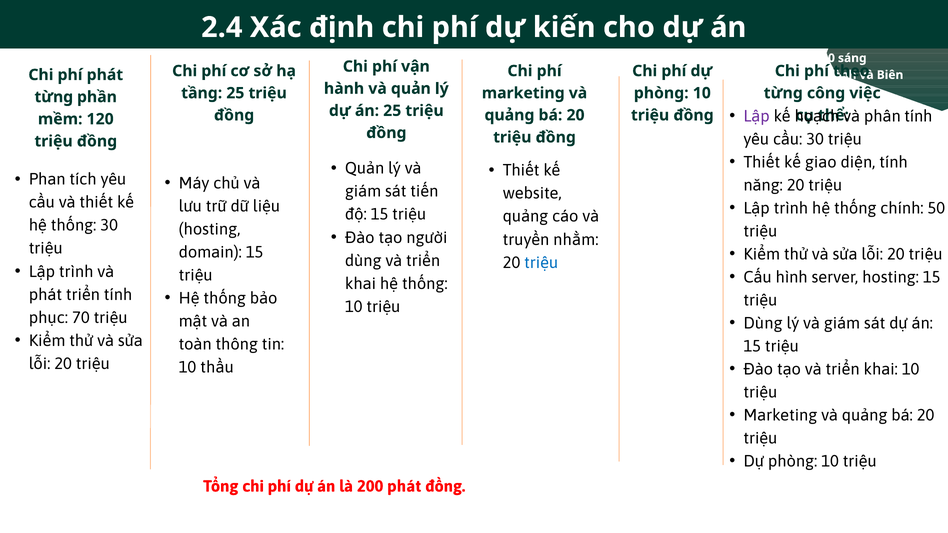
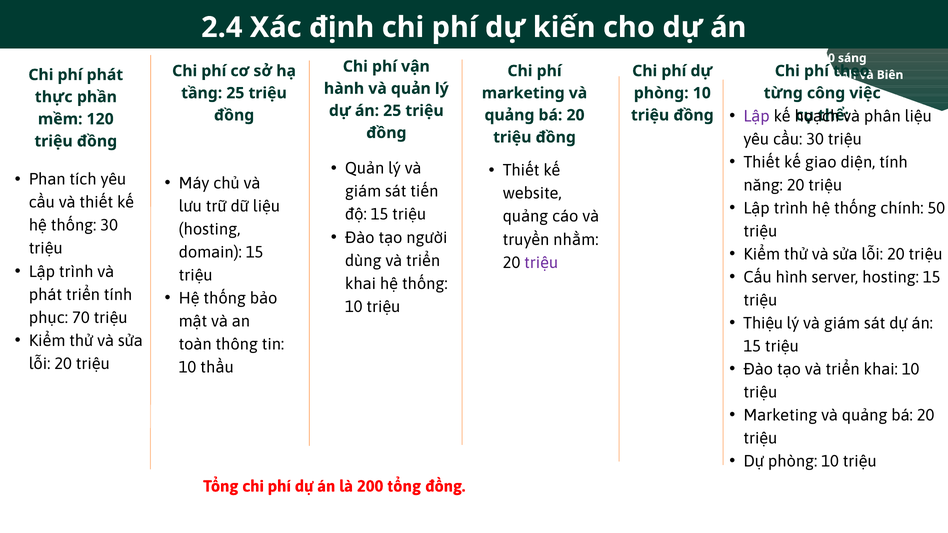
từng at (54, 97): từng -> thực
phân tính: tính -> liệu
triệu at (541, 263) colour: blue -> purple
Dùng at (763, 324): Dùng -> Thiệu
200 phát: phát -> tổng
